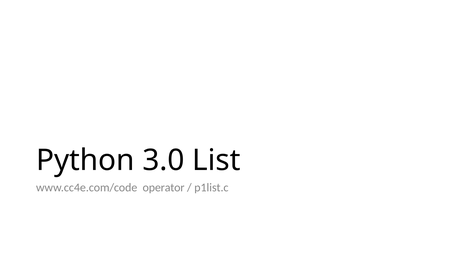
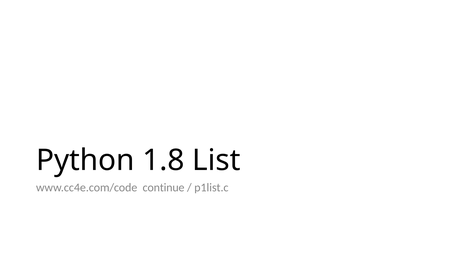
3.0: 3.0 -> 1.8
operator: operator -> continue
